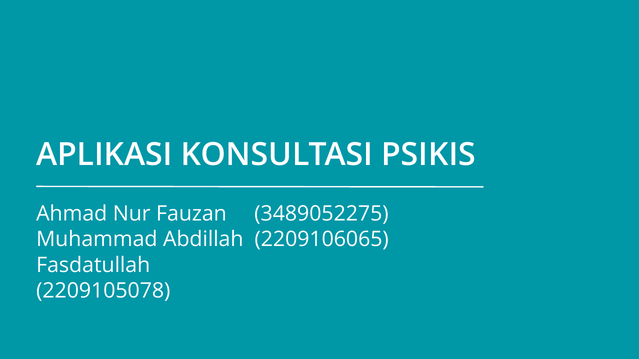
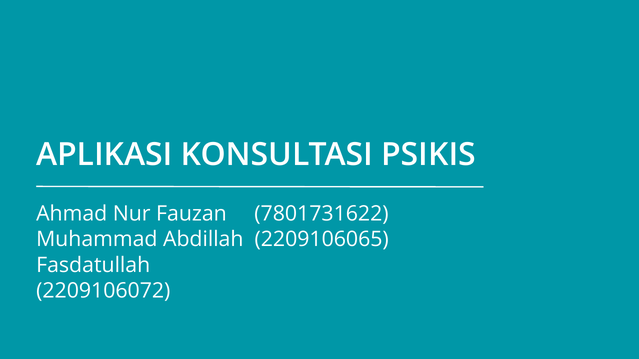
3489052275: 3489052275 -> 7801731622
2209105078: 2209105078 -> 2209106072
